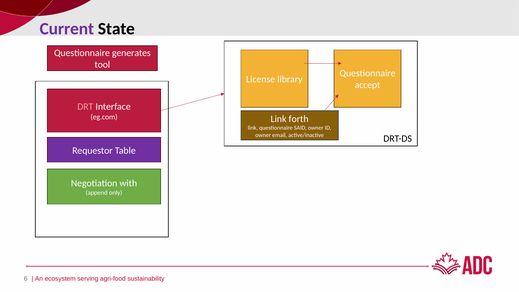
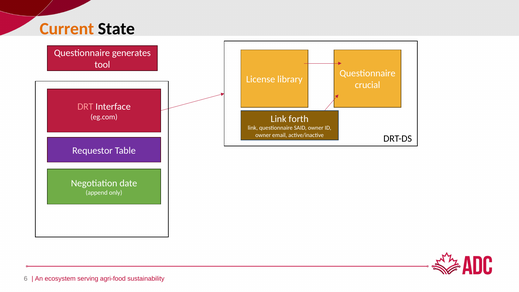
Current colour: purple -> orange
accept: accept -> crucial
with: with -> date
